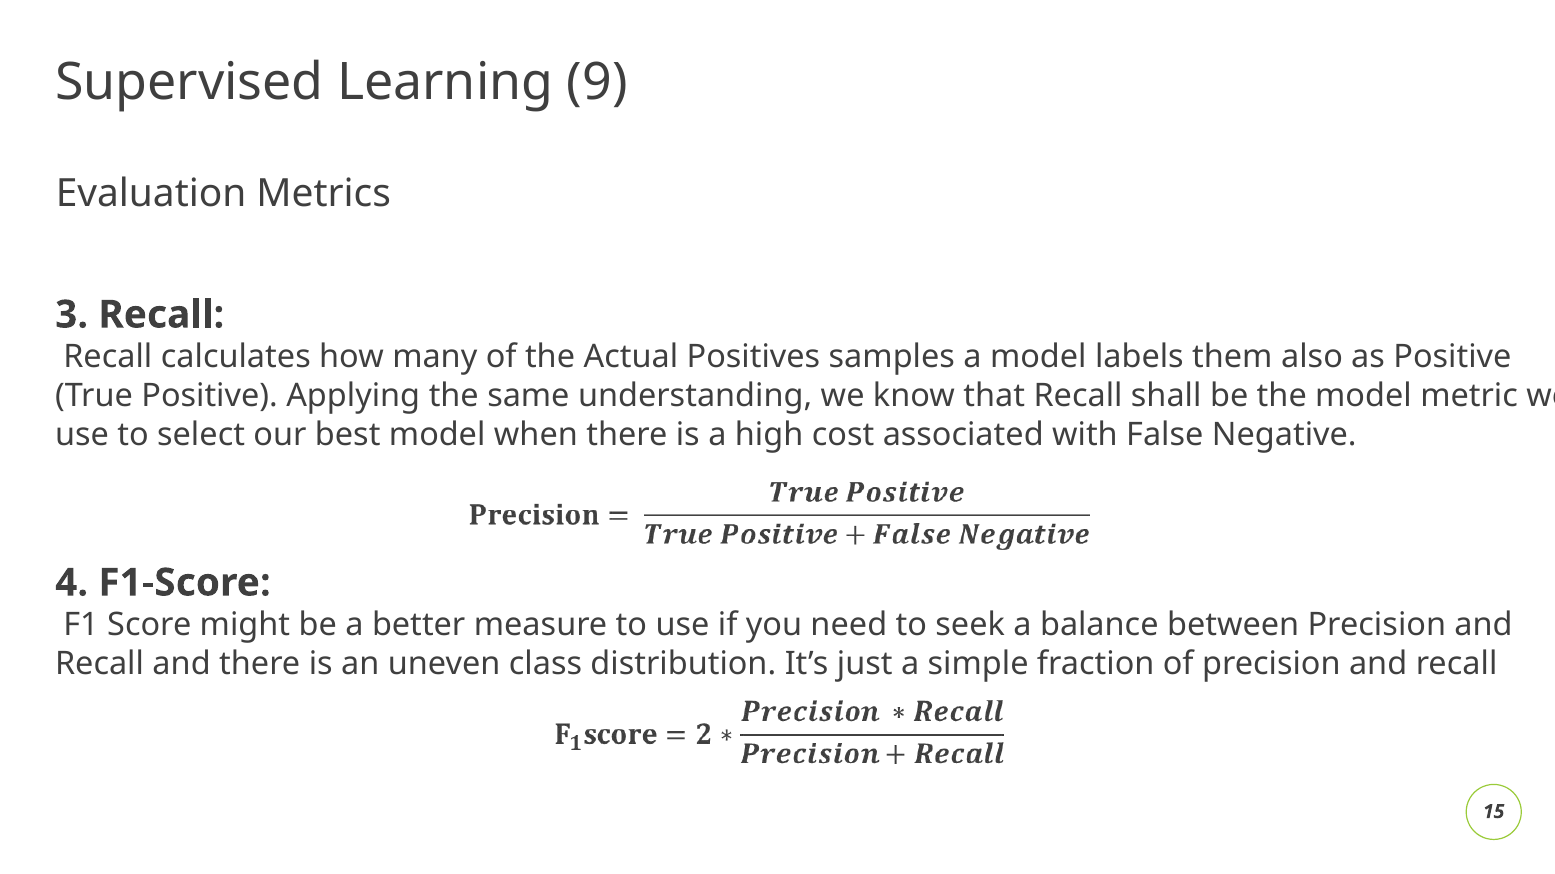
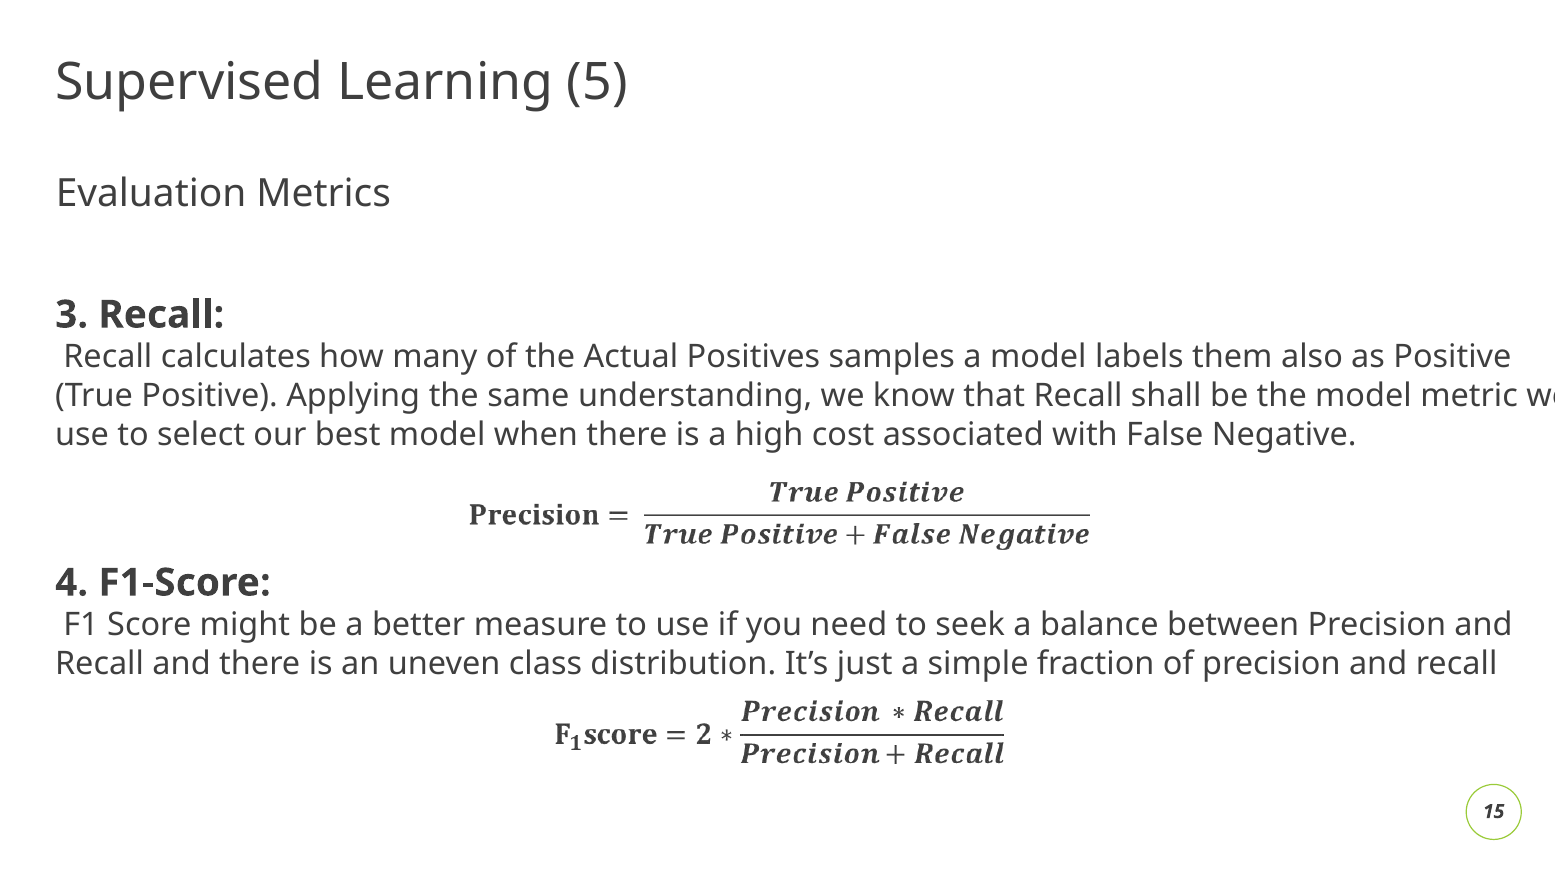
9: 9 -> 5
